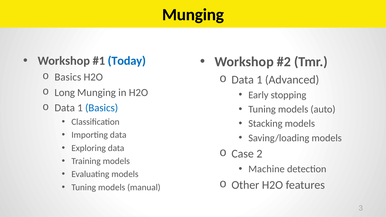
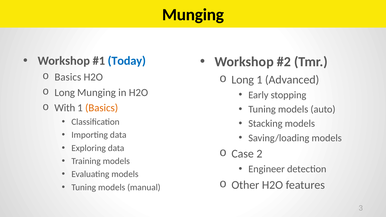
Data at (243, 80): Data -> Long
Data at (65, 108): Data -> With
Basics at (102, 108) colour: blue -> orange
Machine: Machine -> Engineer
